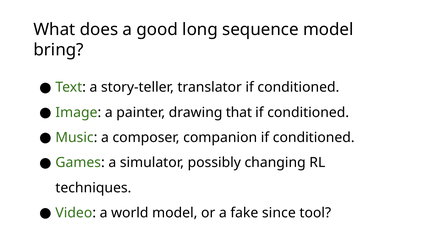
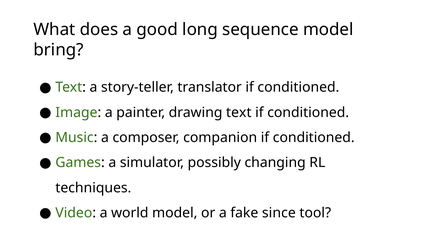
drawing that: that -> text
